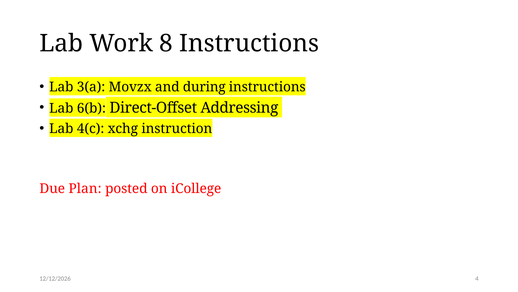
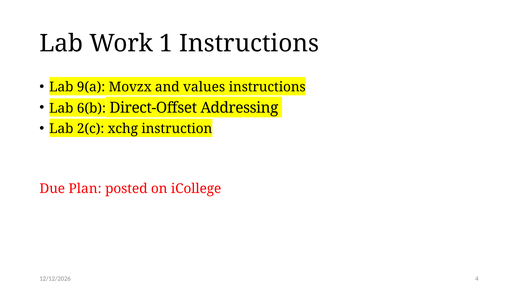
8: 8 -> 1
3(a: 3(a -> 9(a
during: during -> values
4(c: 4(c -> 2(c
